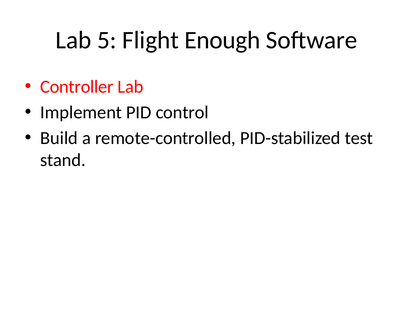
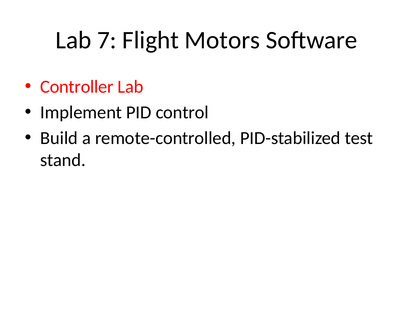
5: 5 -> 7
Enough: Enough -> Motors
